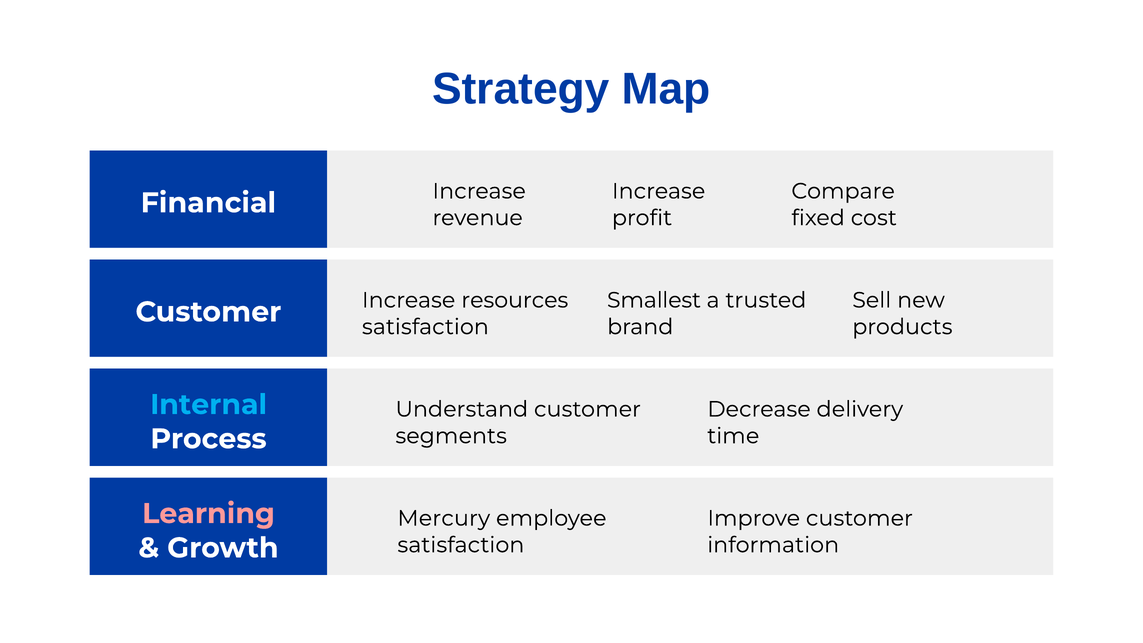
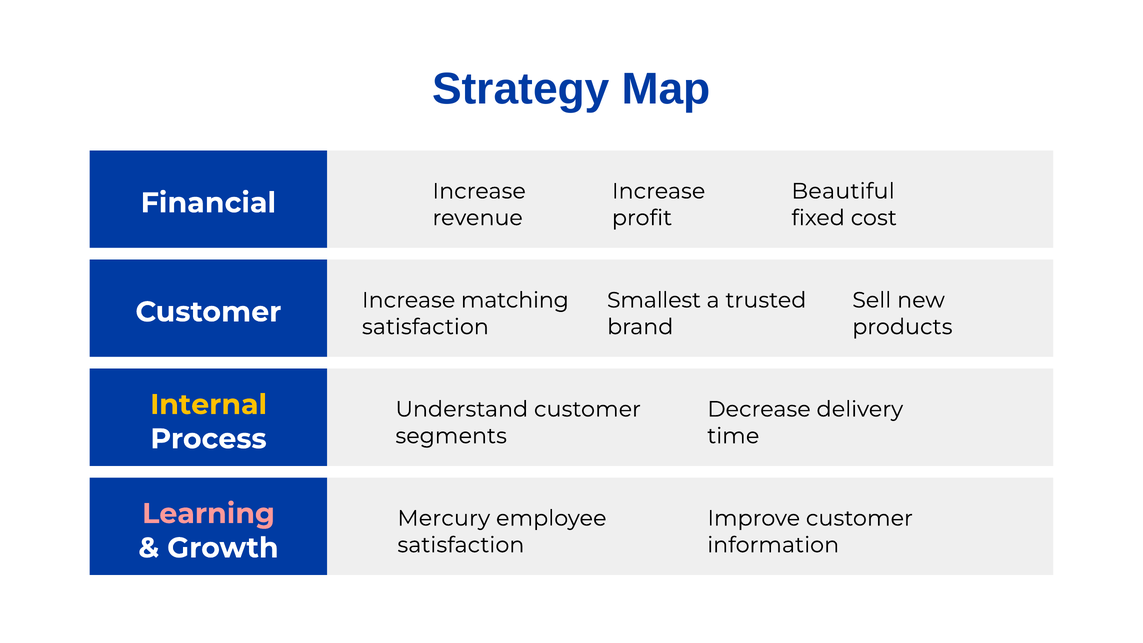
Compare: Compare -> Beautiful
resources: resources -> matching
Internal colour: light blue -> yellow
